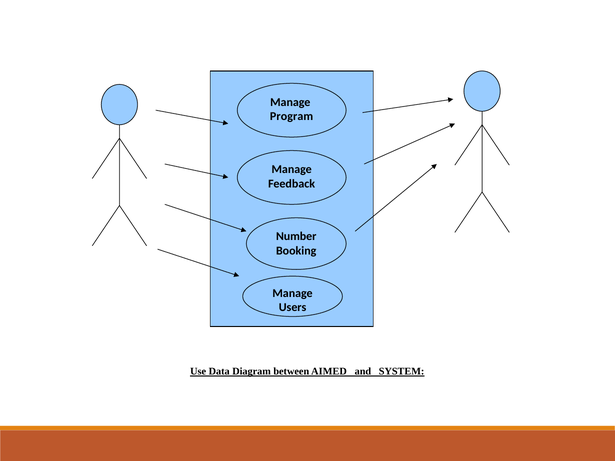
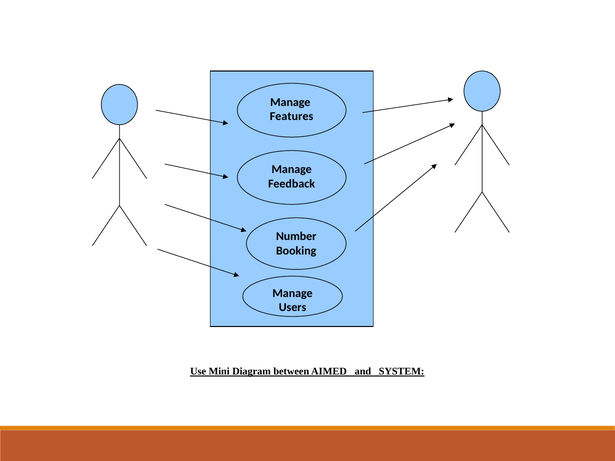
Program: Program -> Features
Data: Data -> Mini
